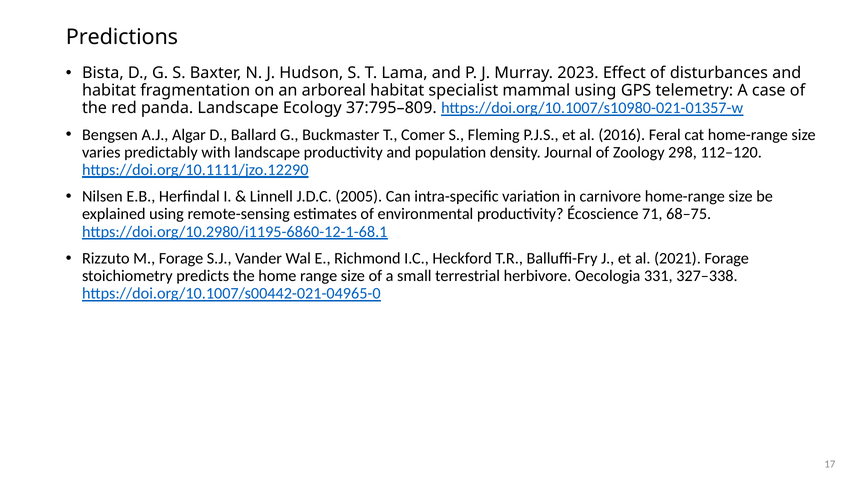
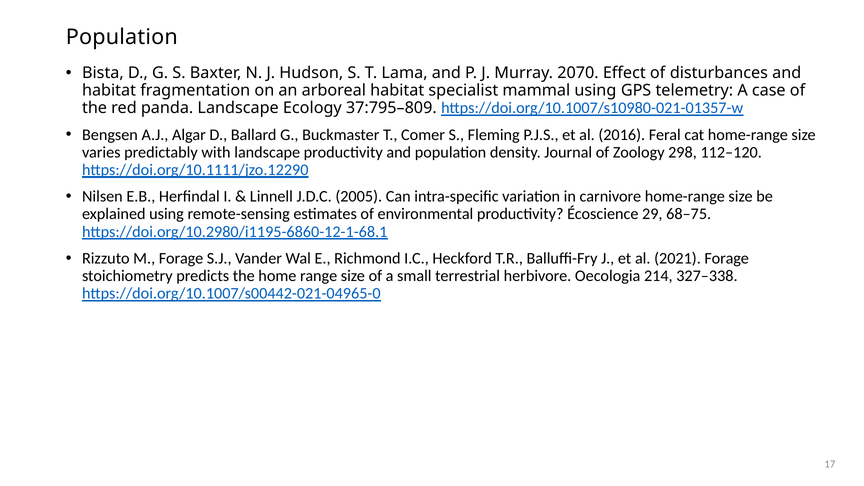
Predictions at (122, 37): Predictions -> Population
2023: 2023 -> 2070
71: 71 -> 29
331: 331 -> 214
